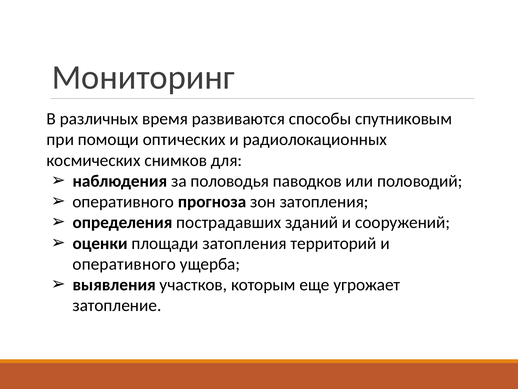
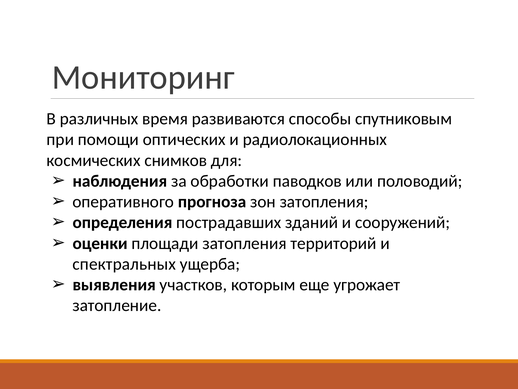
половодья: половодья -> обработки
оперативного at (124, 264): оперативного -> спектральных
